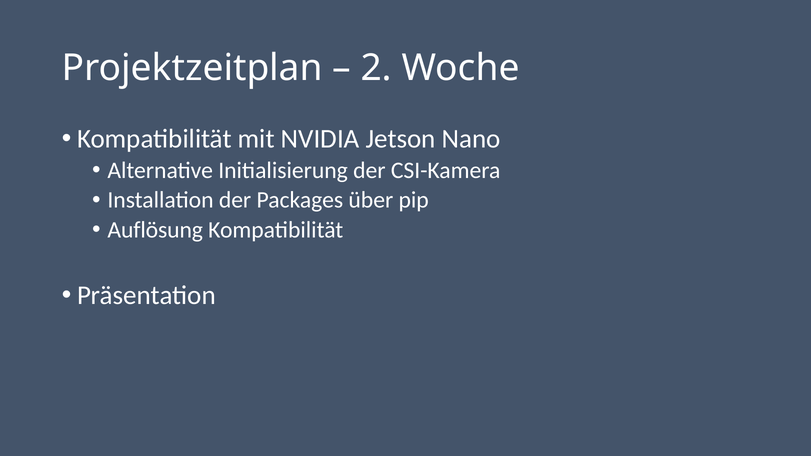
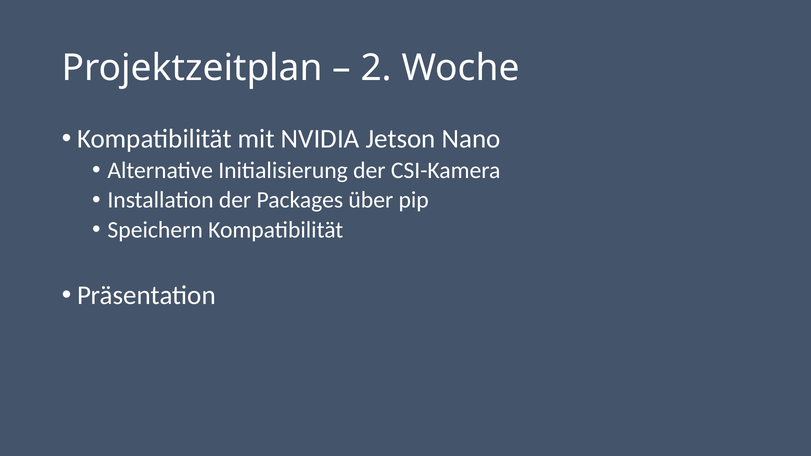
Auflösung: Auflösung -> Speichern
